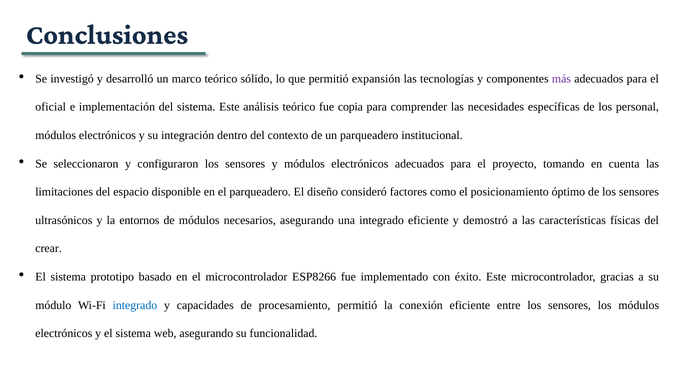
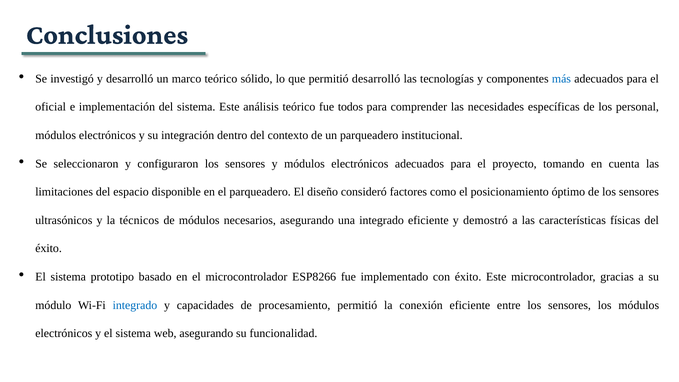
permitió expansión: expansión -> desarrolló
más colour: purple -> blue
copia: copia -> todos
entornos: entornos -> técnicos
crear at (49, 249): crear -> éxito
